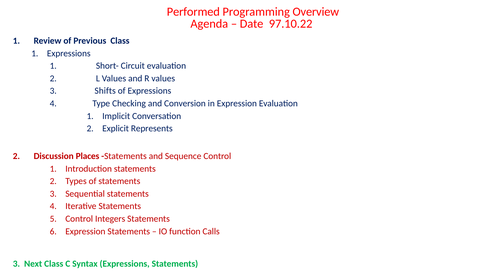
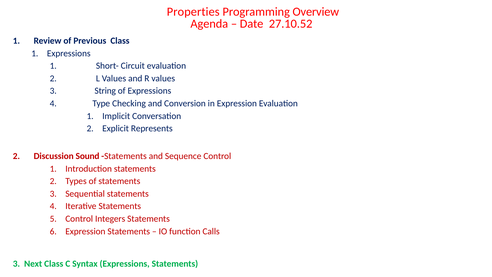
Performed: Performed -> Properties
97.10.22: 97.10.22 -> 27.10.52
Shifts: Shifts -> String
Places: Places -> Sound
